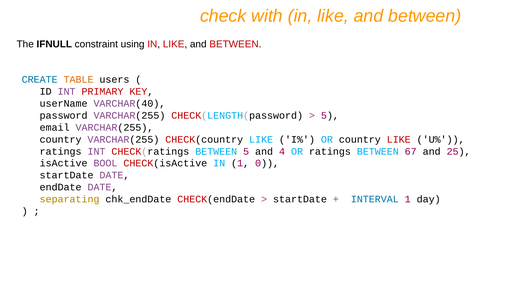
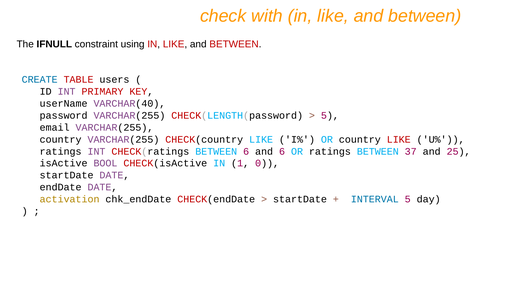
TABLE colour: orange -> red
BETWEEN 5: 5 -> 6
and 4: 4 -> 6
67: 67 -> 37
separating: separating -> activation
INTERVAL 1: 1 -> 5
